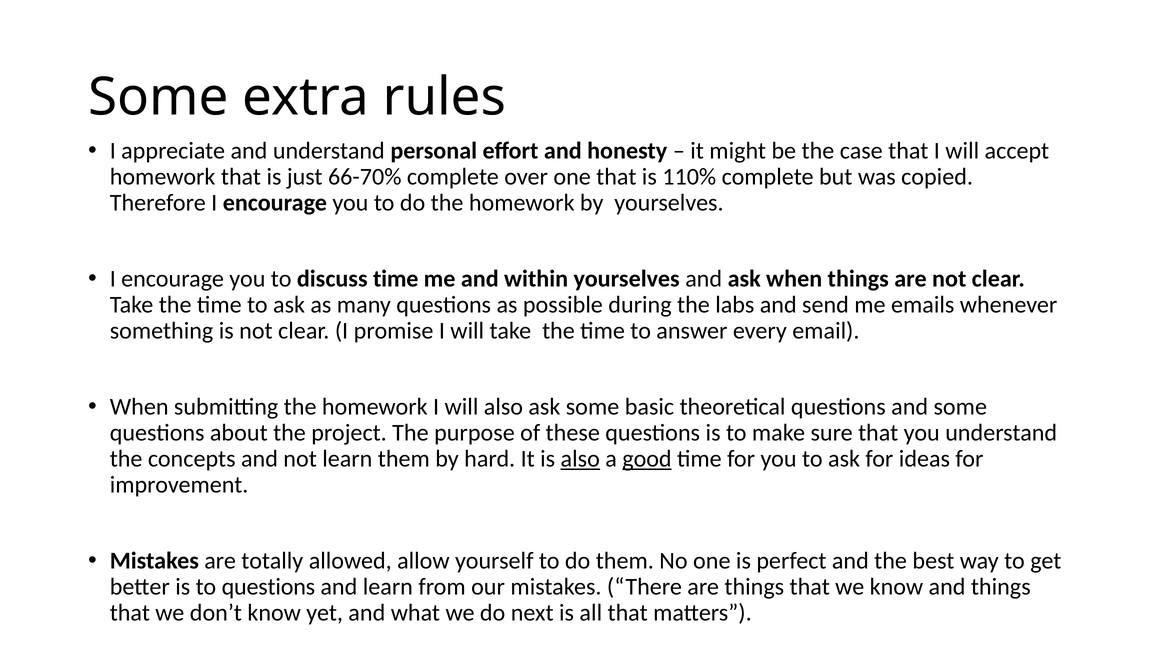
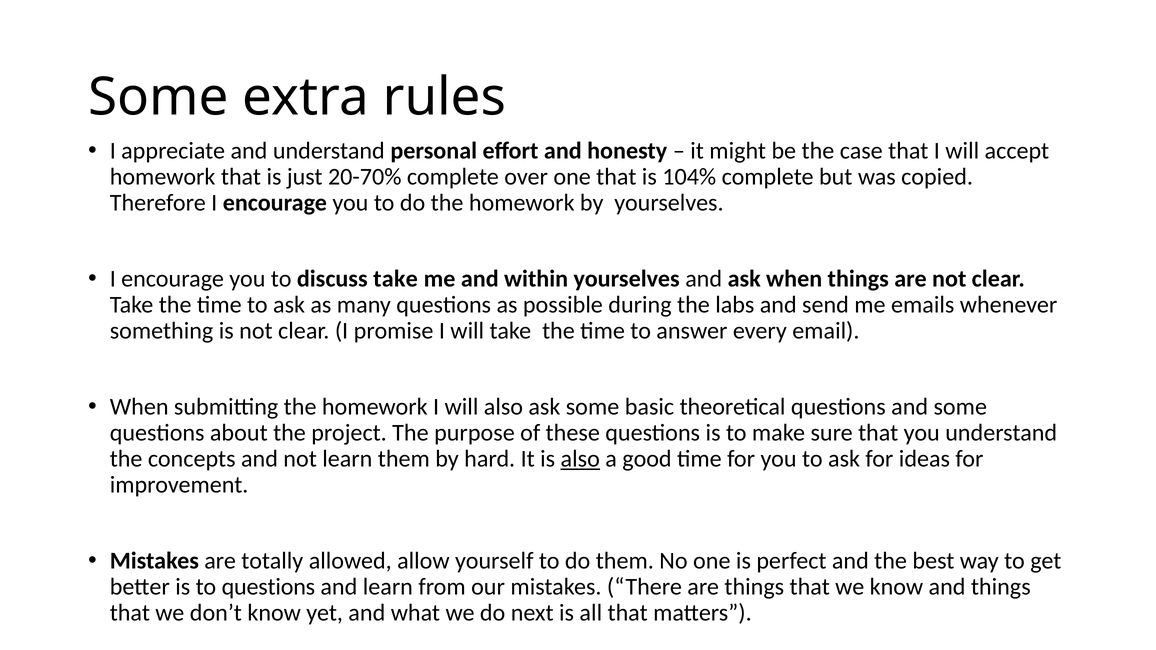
66-70%: 66-70% -> 20-70%
110%: 110% -> 104%
discuss time: time -> take
good underline: present -> none
